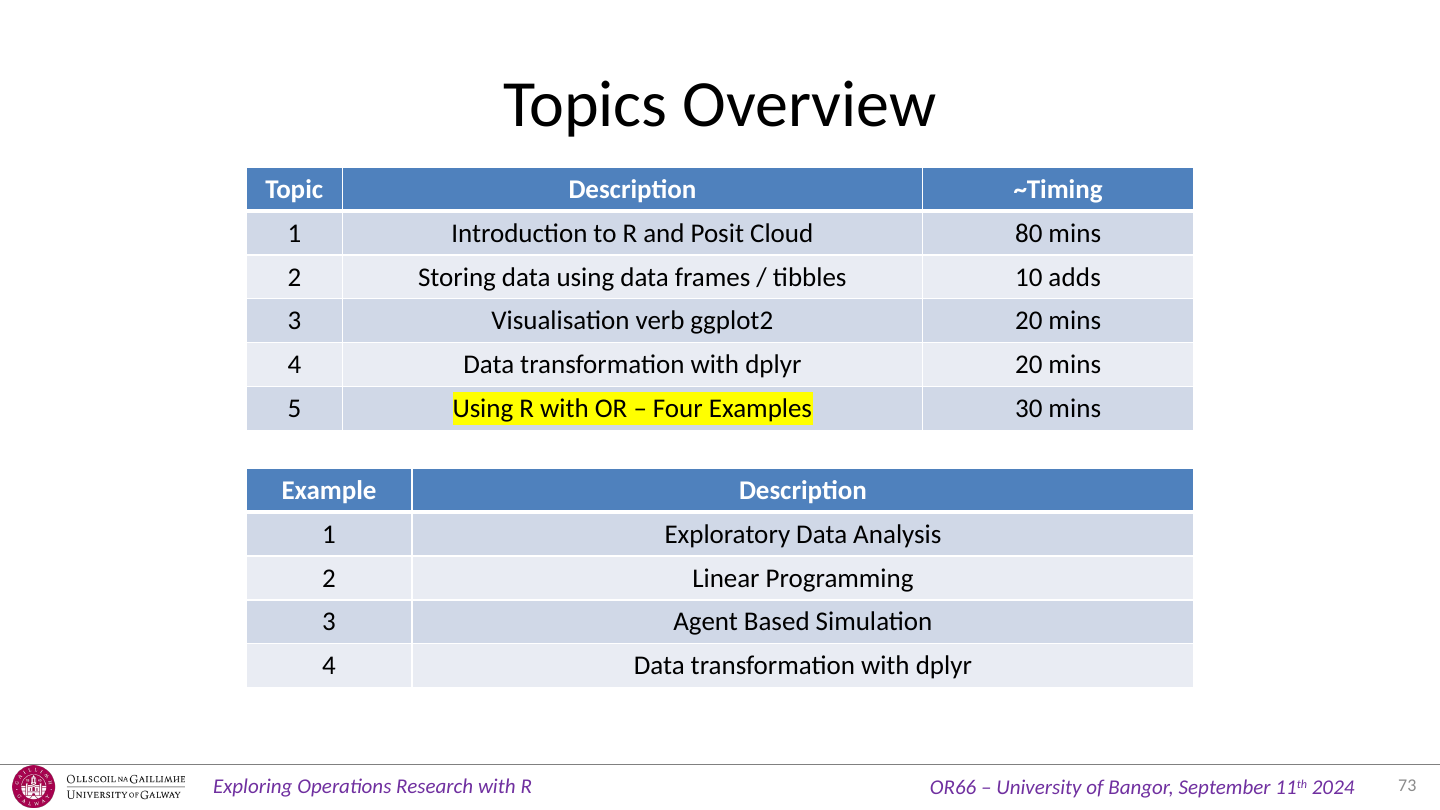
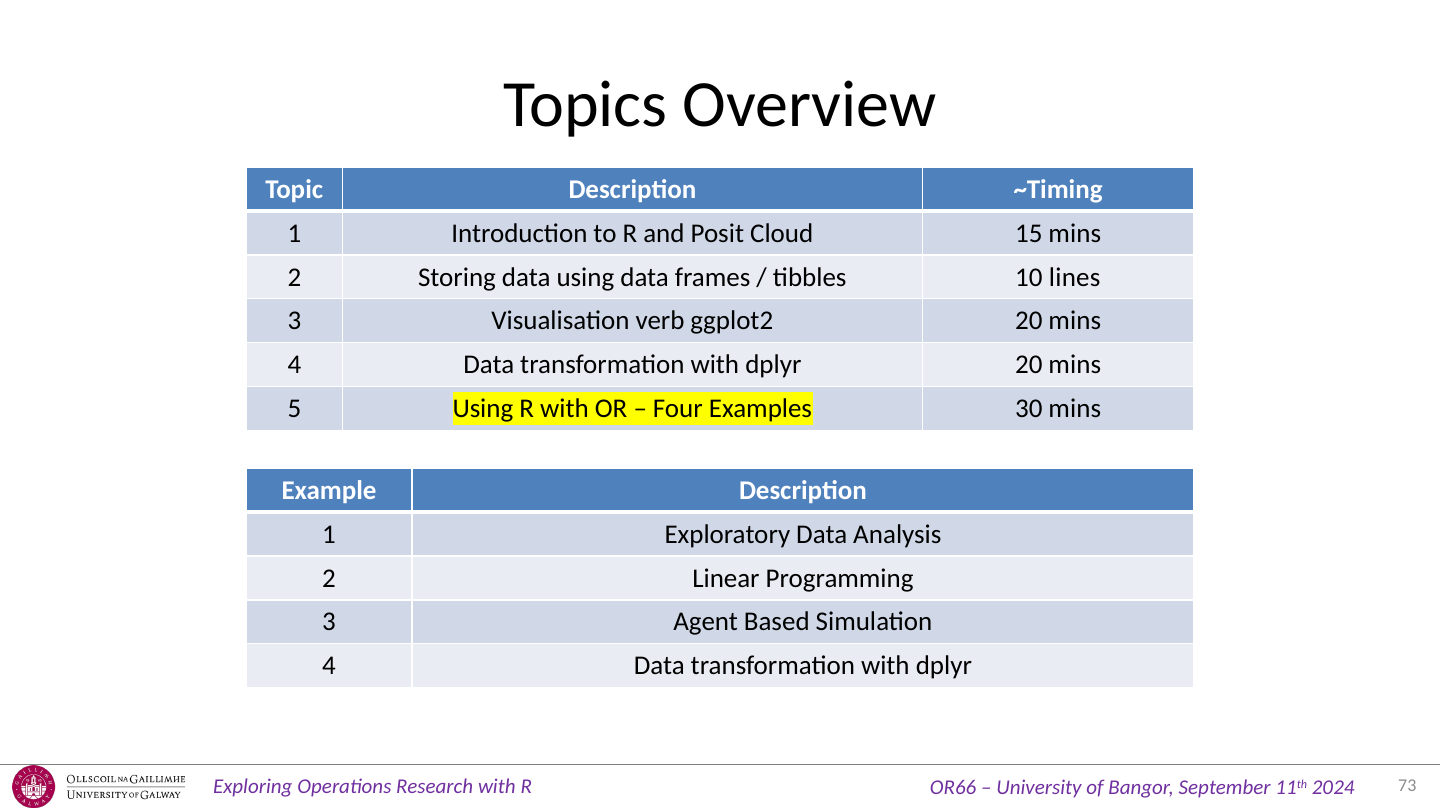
80: 80 -> 15
adds: adds -> lines
